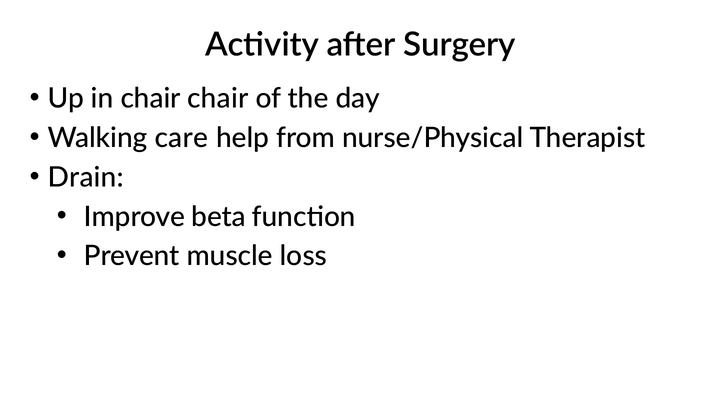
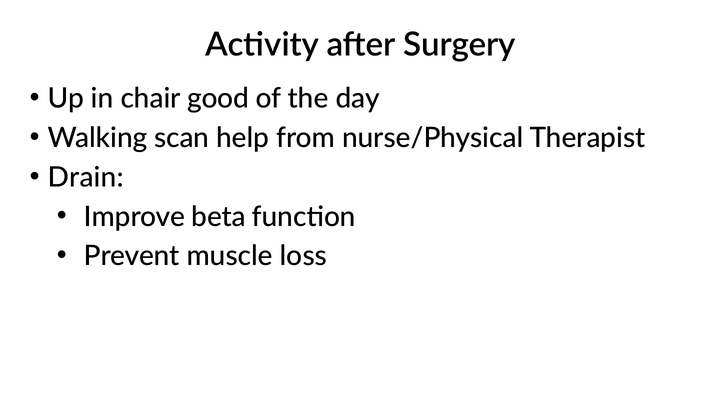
chair chair: chair -> good
care: care -> scan
